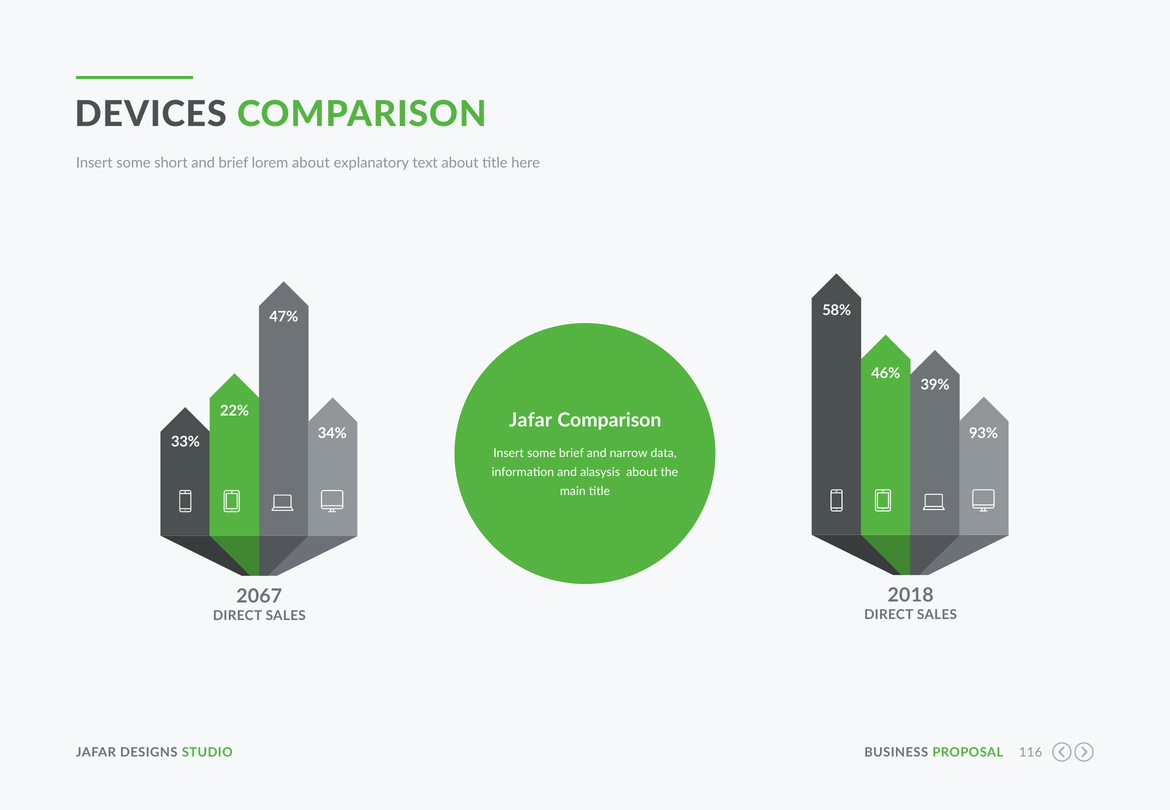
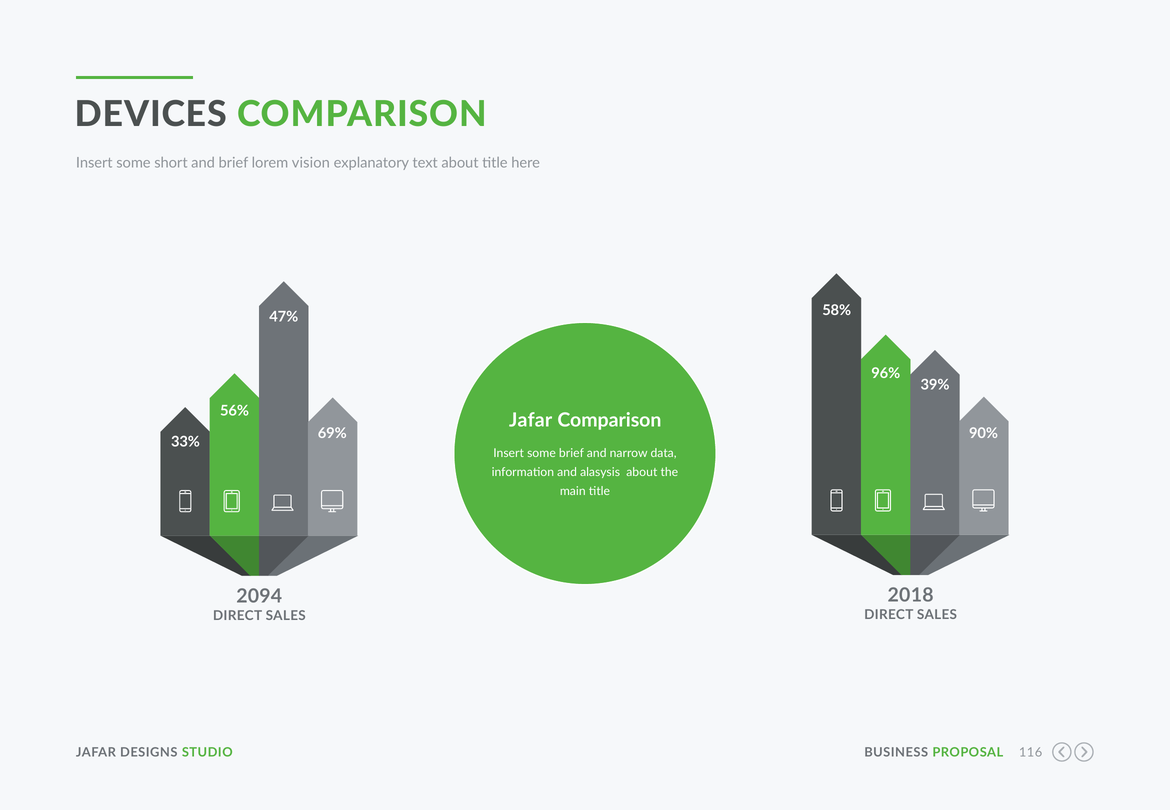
lorem about: about -> vision
46%: 46% -> 96%
22%: 22% -> 56%
93%: 93% -> 90%
34%: 34% -> 69%
2067: 2067 -> 2094
